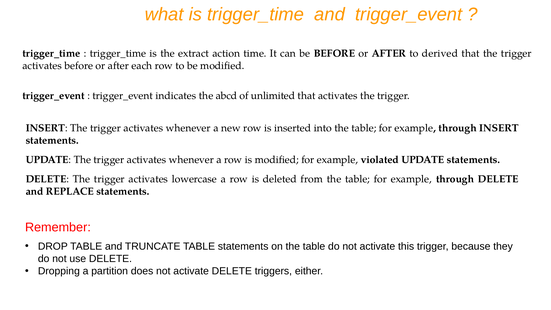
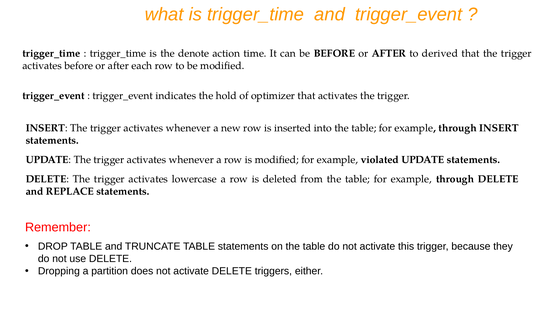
extract: extract -> denote
abcd: abcd -> hold
unlimited: unlimited -> optimizer
